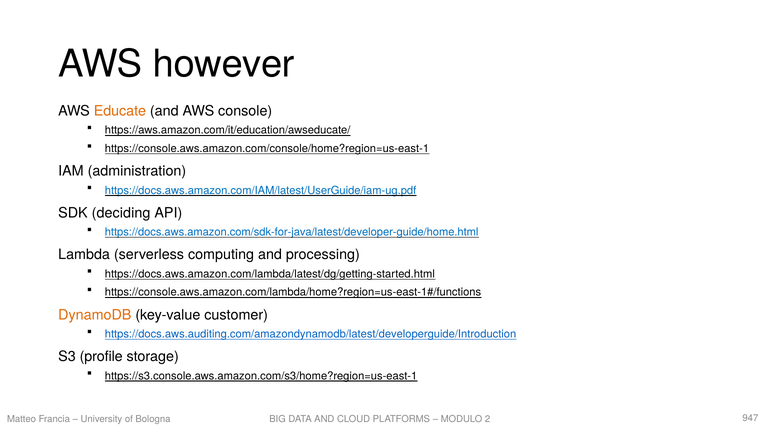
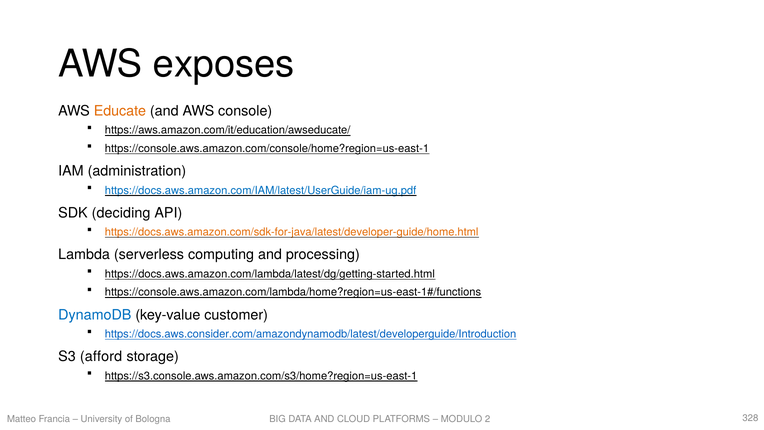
however: however -> exposes
https://docs.aws.amazon.com/sdk-for-java/latest/developer-guide/home.html colour: blue -> orange
DynamoDB colour: orange -> blue
https://docs.aws.auditing.com/amazondynamodb/latest/developerguide/Introduction: https://docs.aws.auditing.com/amazondynamodb/latest/developerguide/Introduction -> https://docs.aws.consider.com/amazondynamodb/latest/developerguide/Introduction
profile: profile -> afford
947: 947 -> 328
